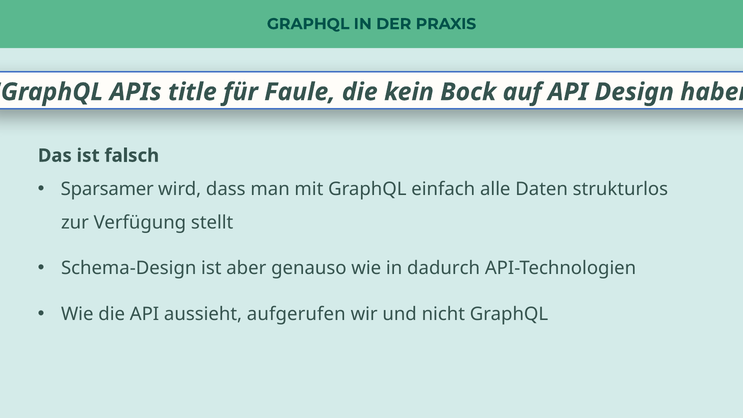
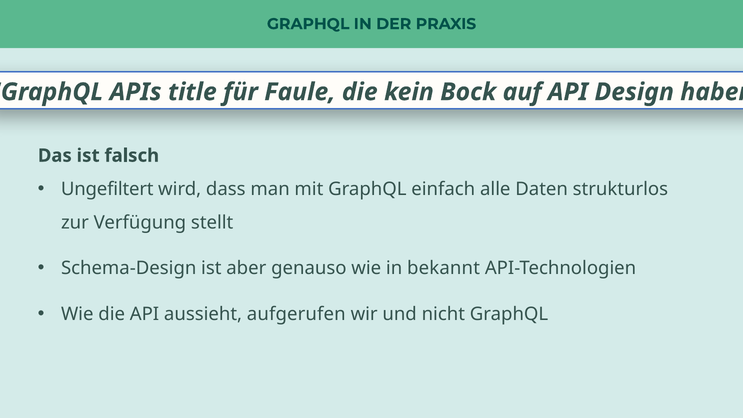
Sparsamer: Sparsamer -> Ungefiltert
dadurch: dadurch -> bekannt
